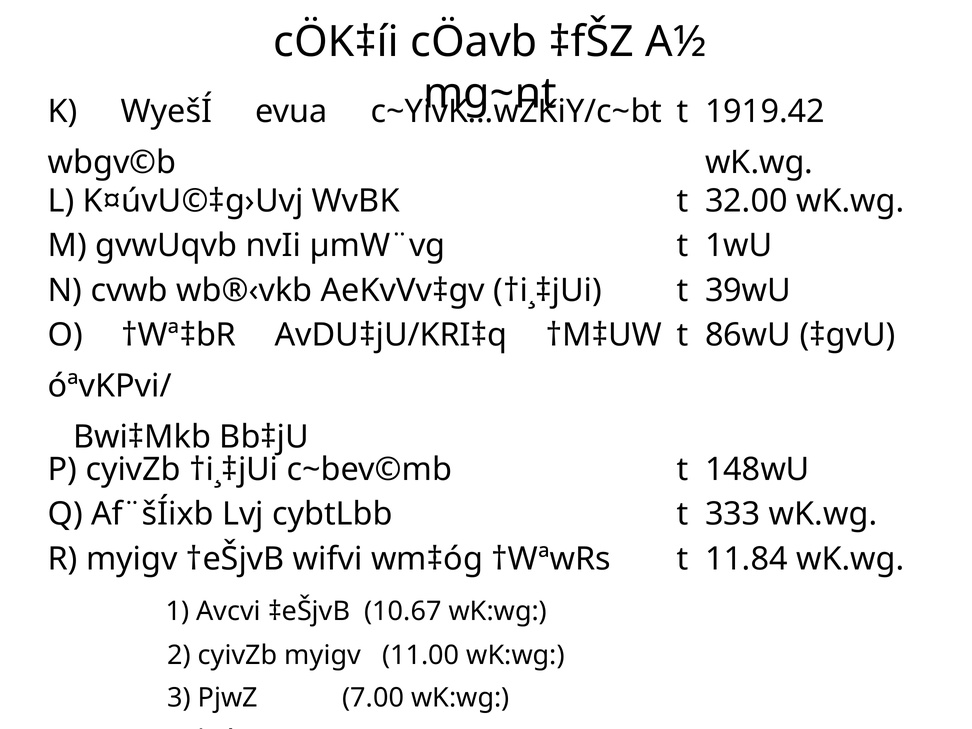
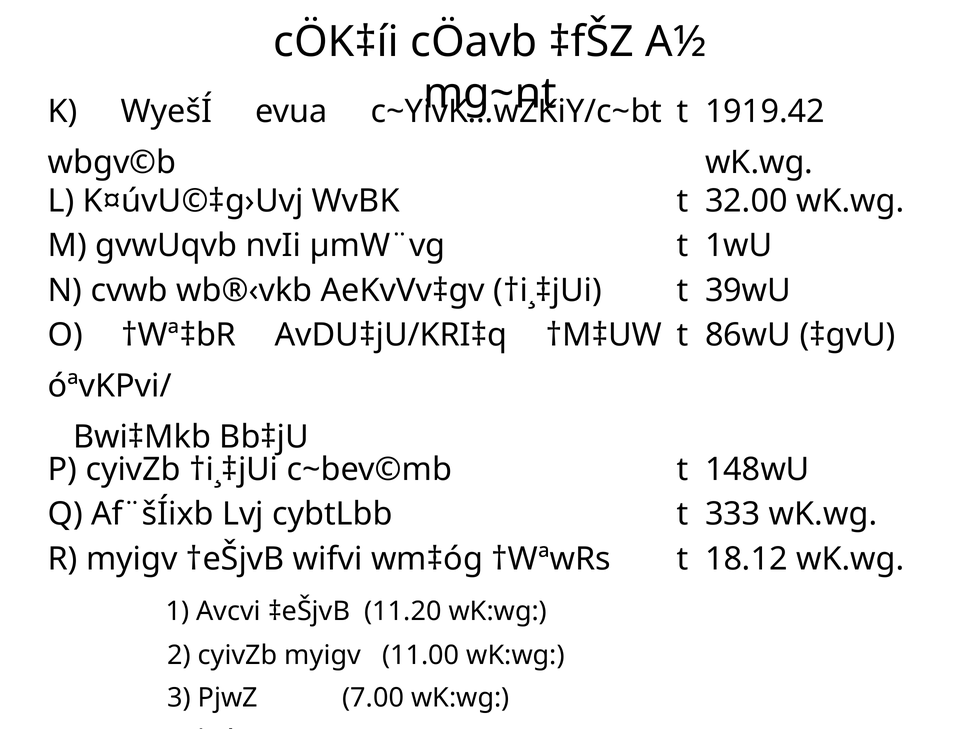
11.84: 11.84 -> 18.12
10.67: 10.67 -> 11.20
